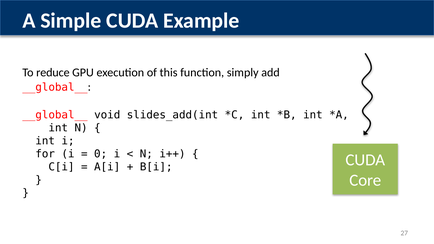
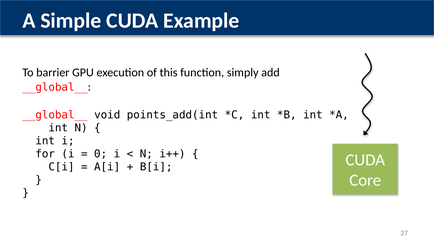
reduce: reduce -> barrier
slides_add(int: slides_add(int -> points_add(int
